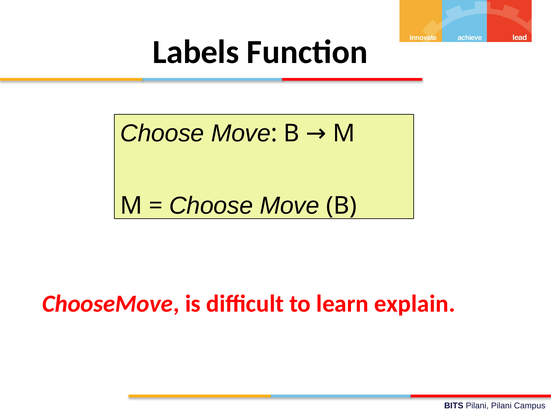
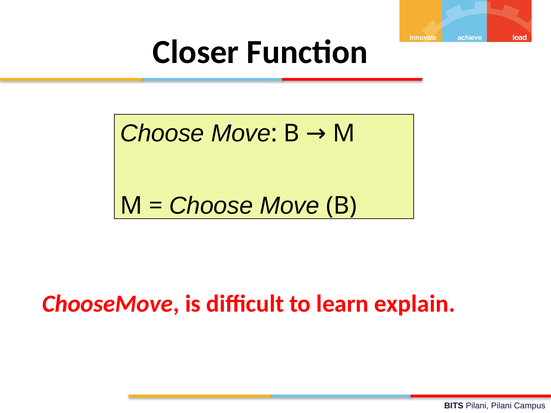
Labels: Labels -> Closer
